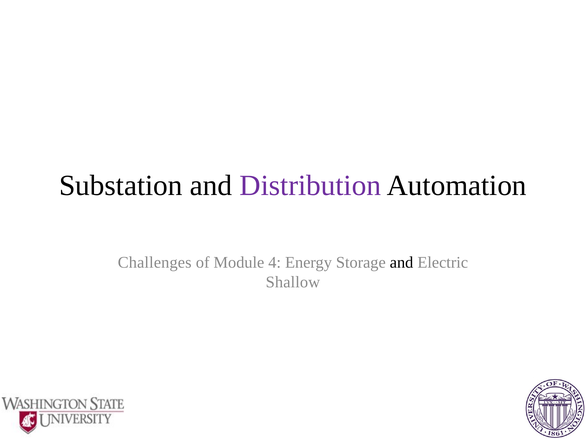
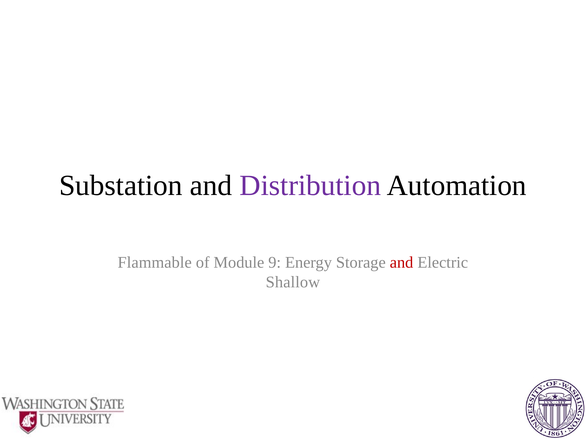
Challenges: Challenges -> Flammable
4: 4 -> 9
and at (402, 263) colour: black -> red
